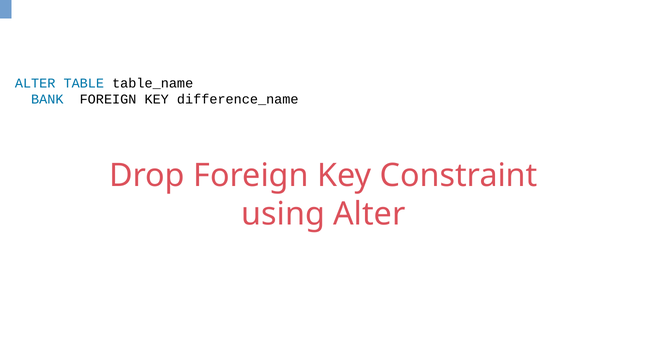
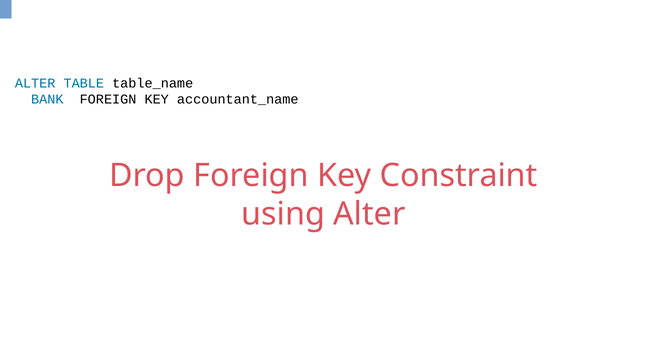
difference_name: difference_name -> accountant_name
